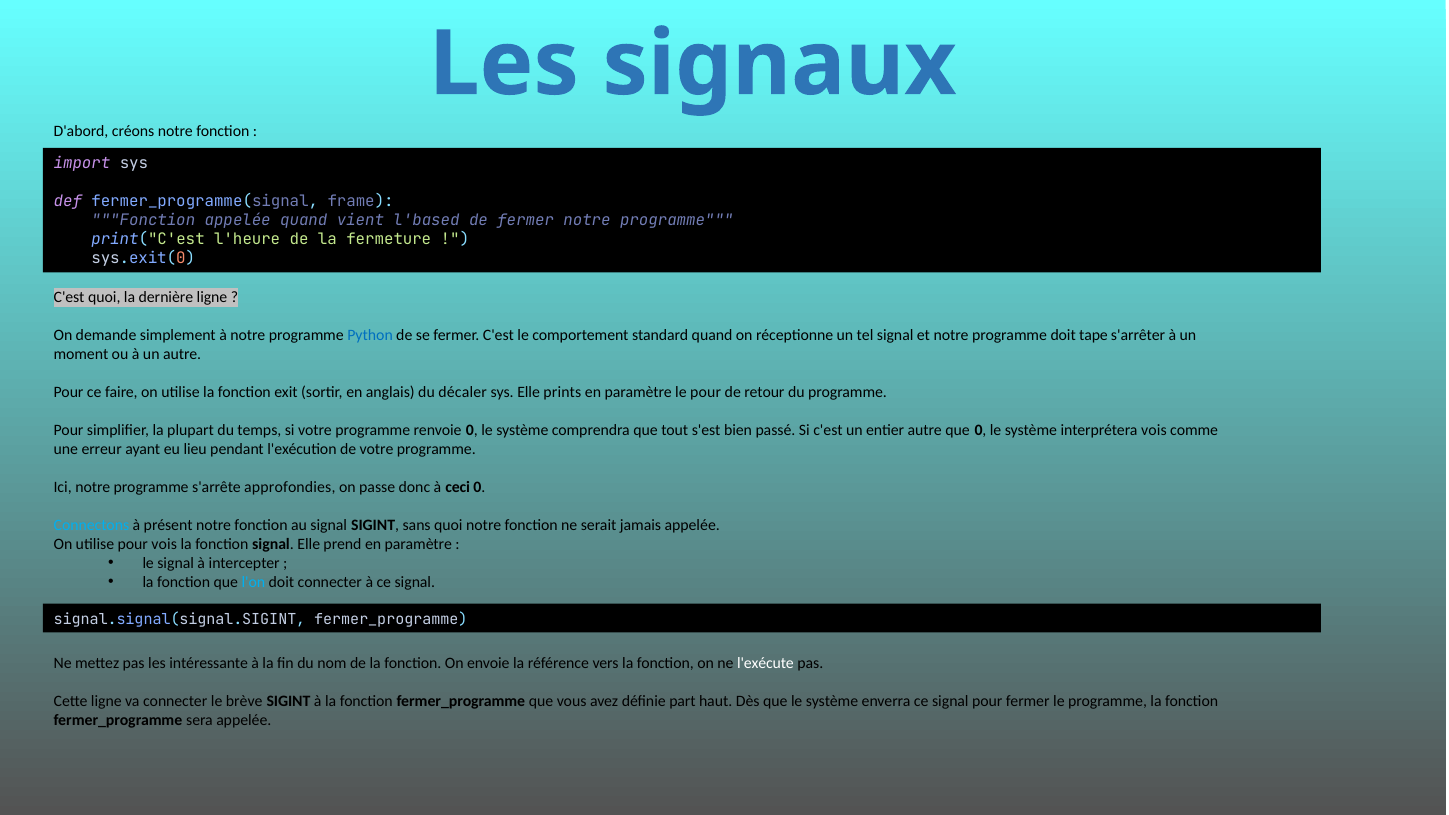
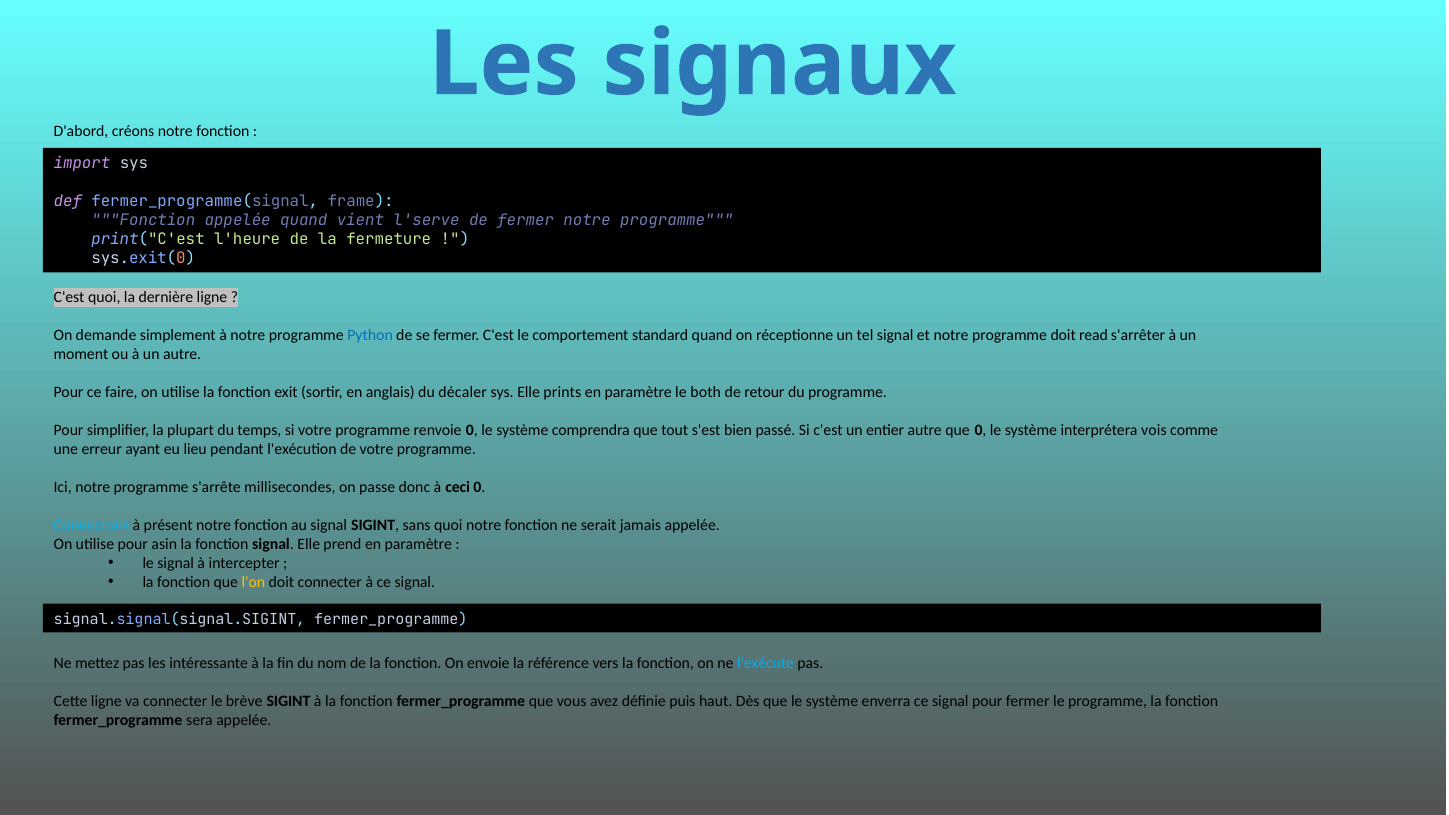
l'based: l'based -> l'serve
tape: tape -> read
le pour: pour -> both
approfondies: approfondies -> millisecondes
pour vois: vois -> asin
l'on colour: light blue -> yellow
l'exécute colour: white -> light blue
part: part -> puis
